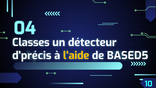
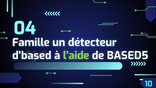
Classes: Classes -> Famille
d'précis: d'précis -> d'based
l'aide colour: yellow -> light green
